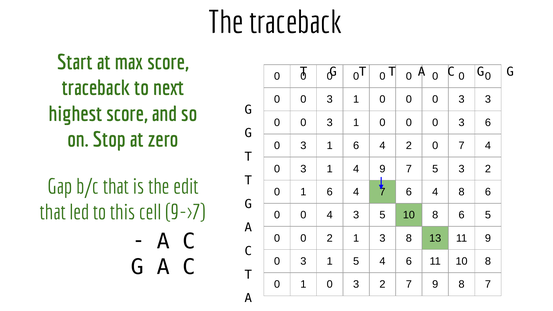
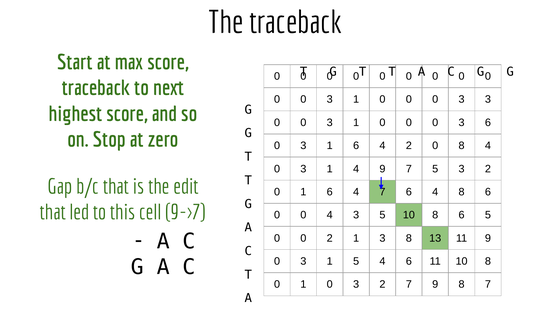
0 7: 7 -> 8
